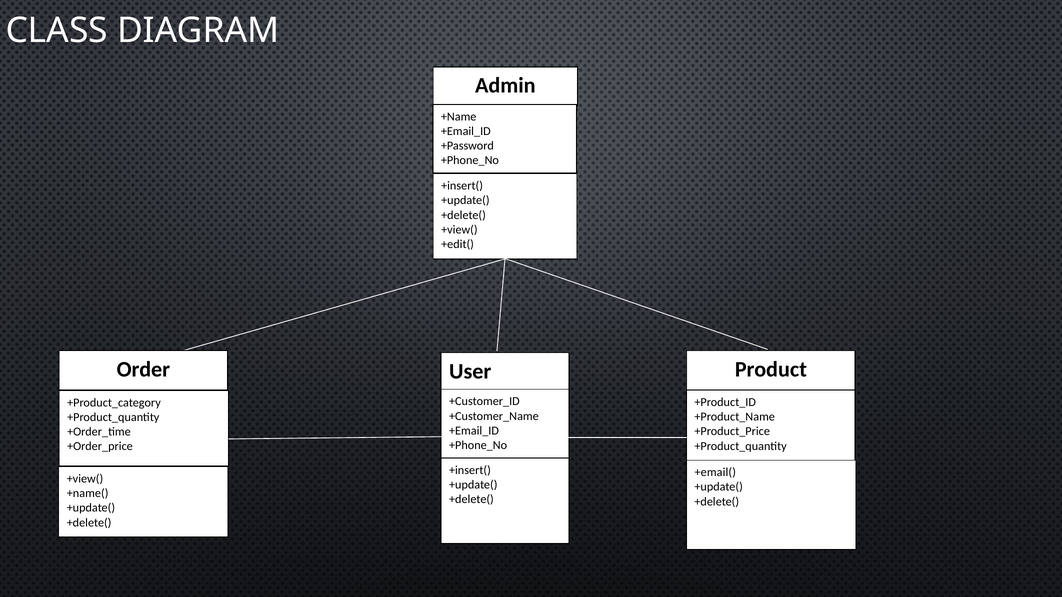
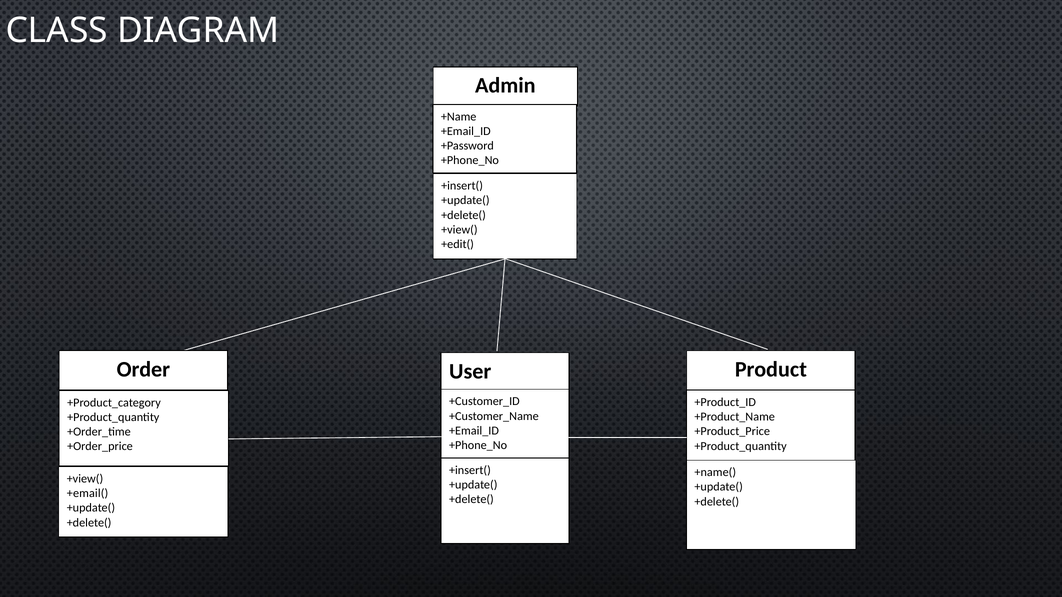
+email(: +email( -> +name(
+name(: +name( -> +email(
